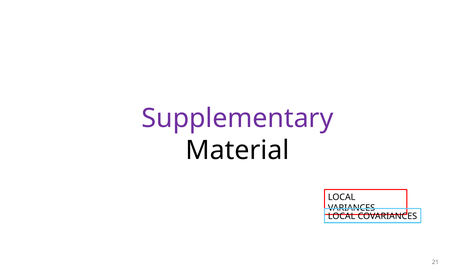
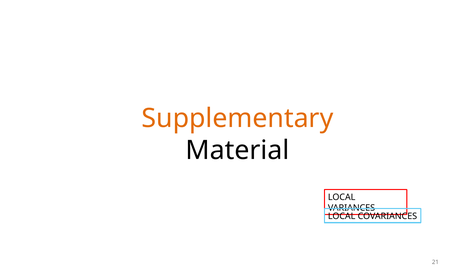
Supplementary colour: purple -> orange
